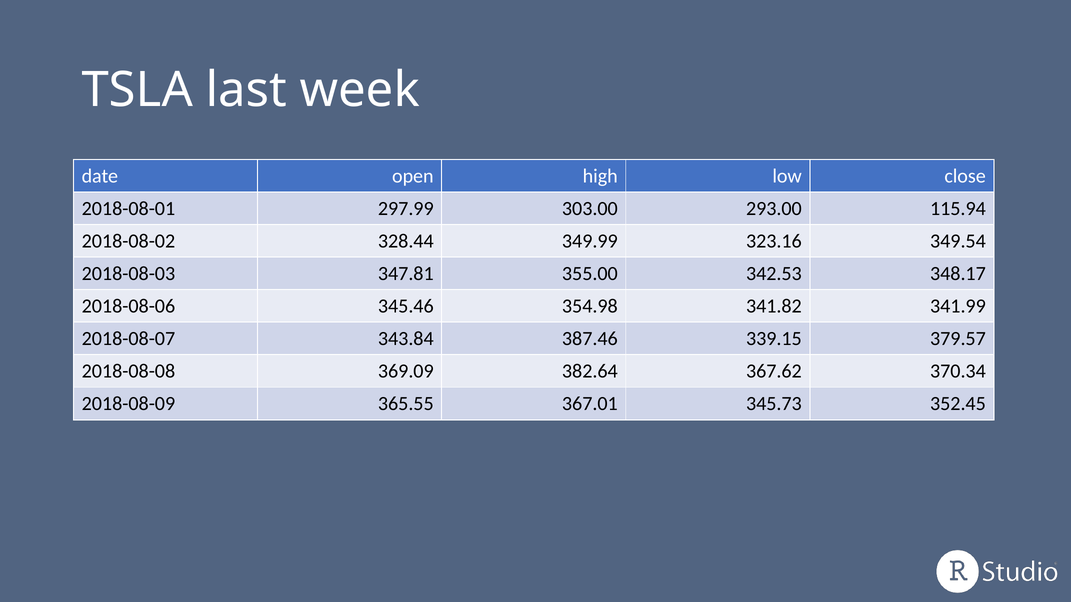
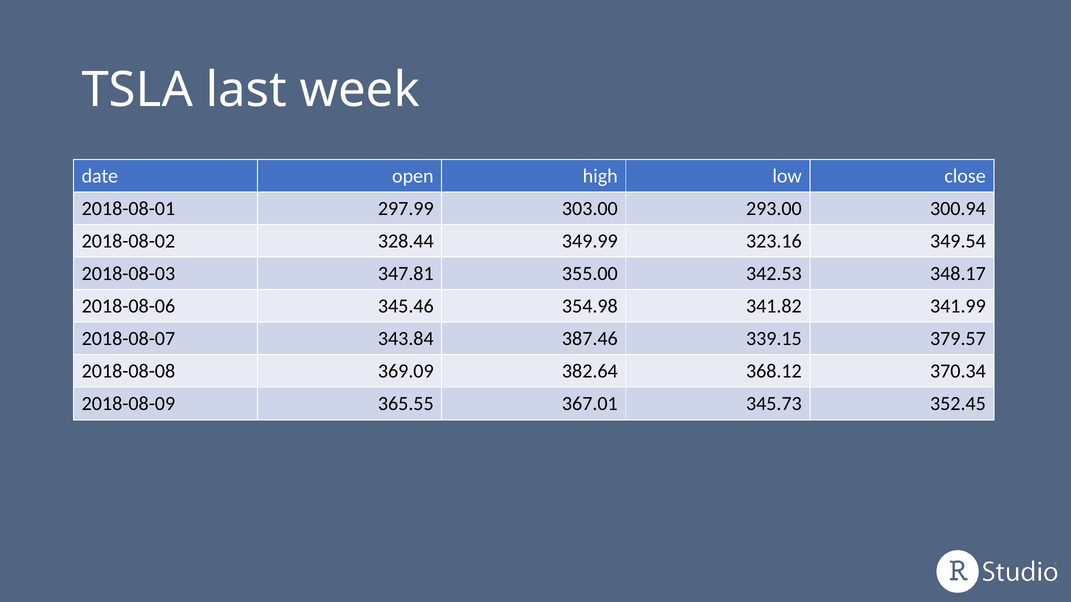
115.94: 115.94 -> 300.94
367.62: 367.62 -> 368.12
